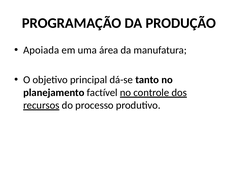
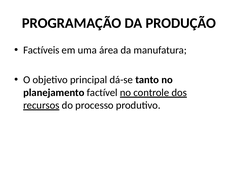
Apoiada: Apoiada -> Factíveis
